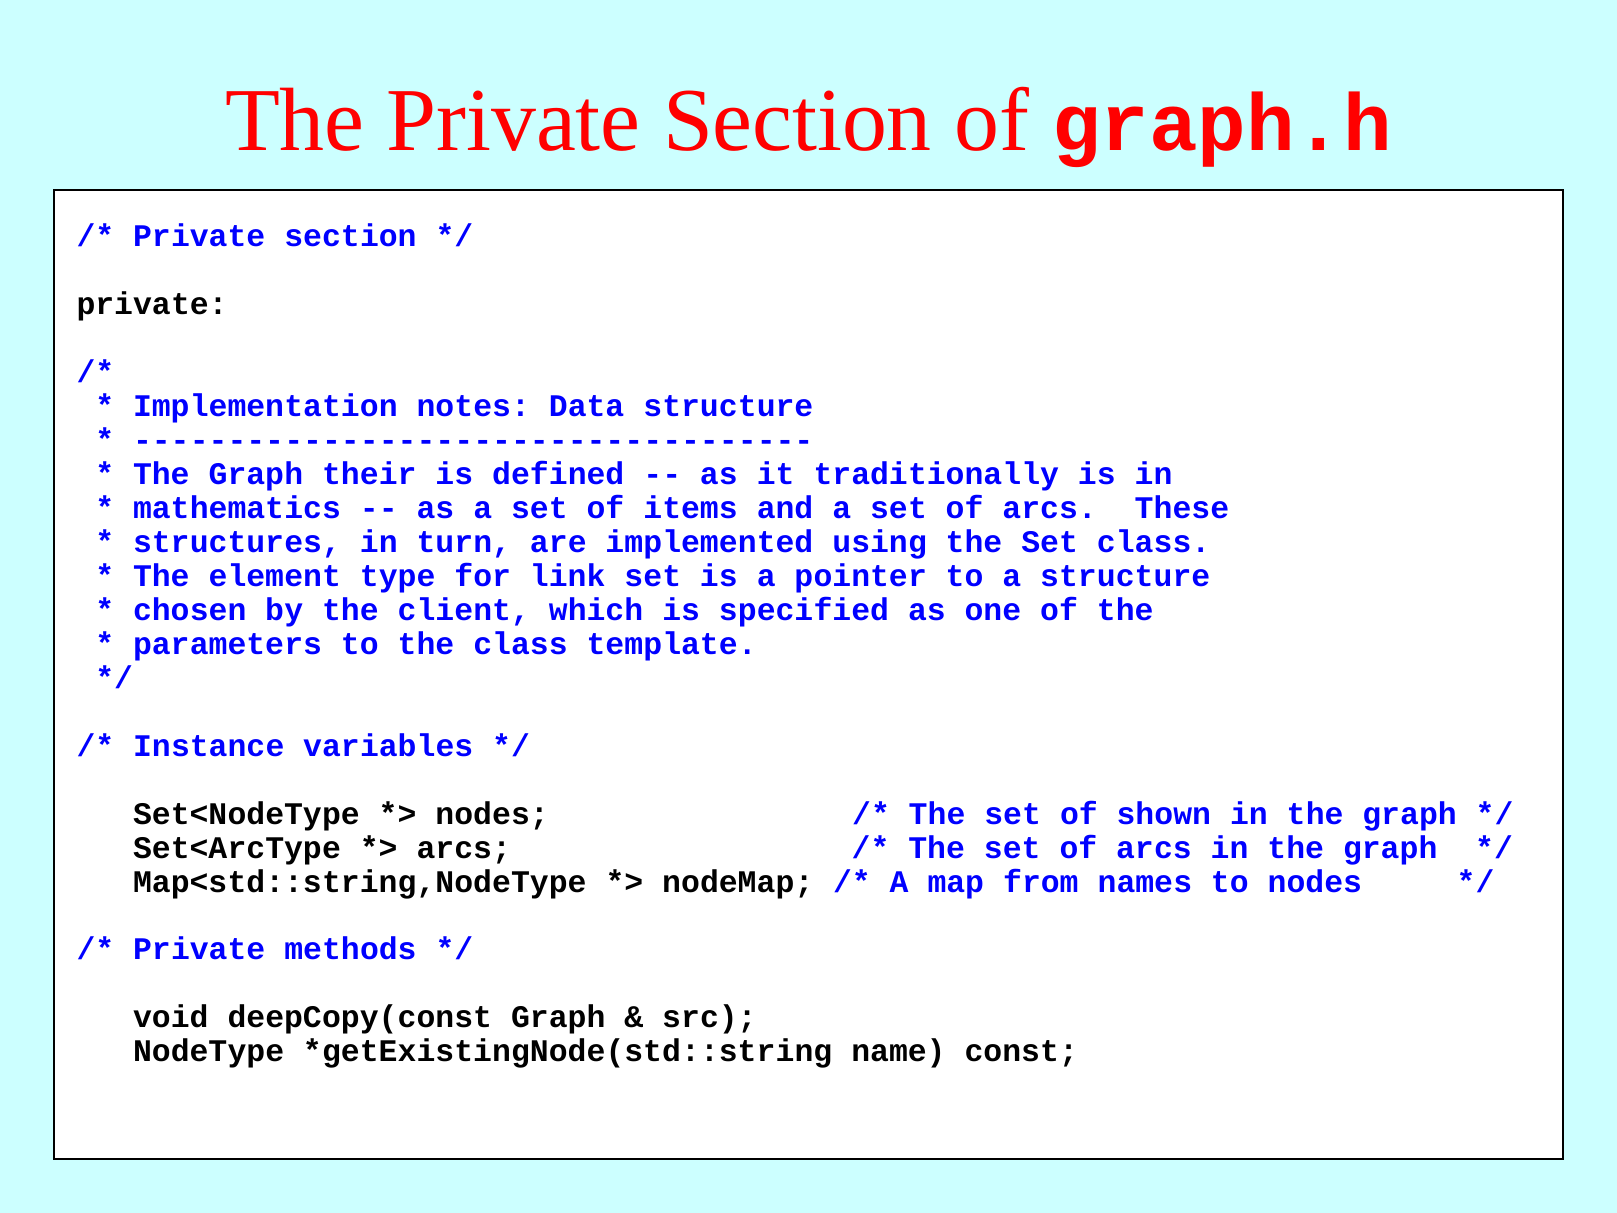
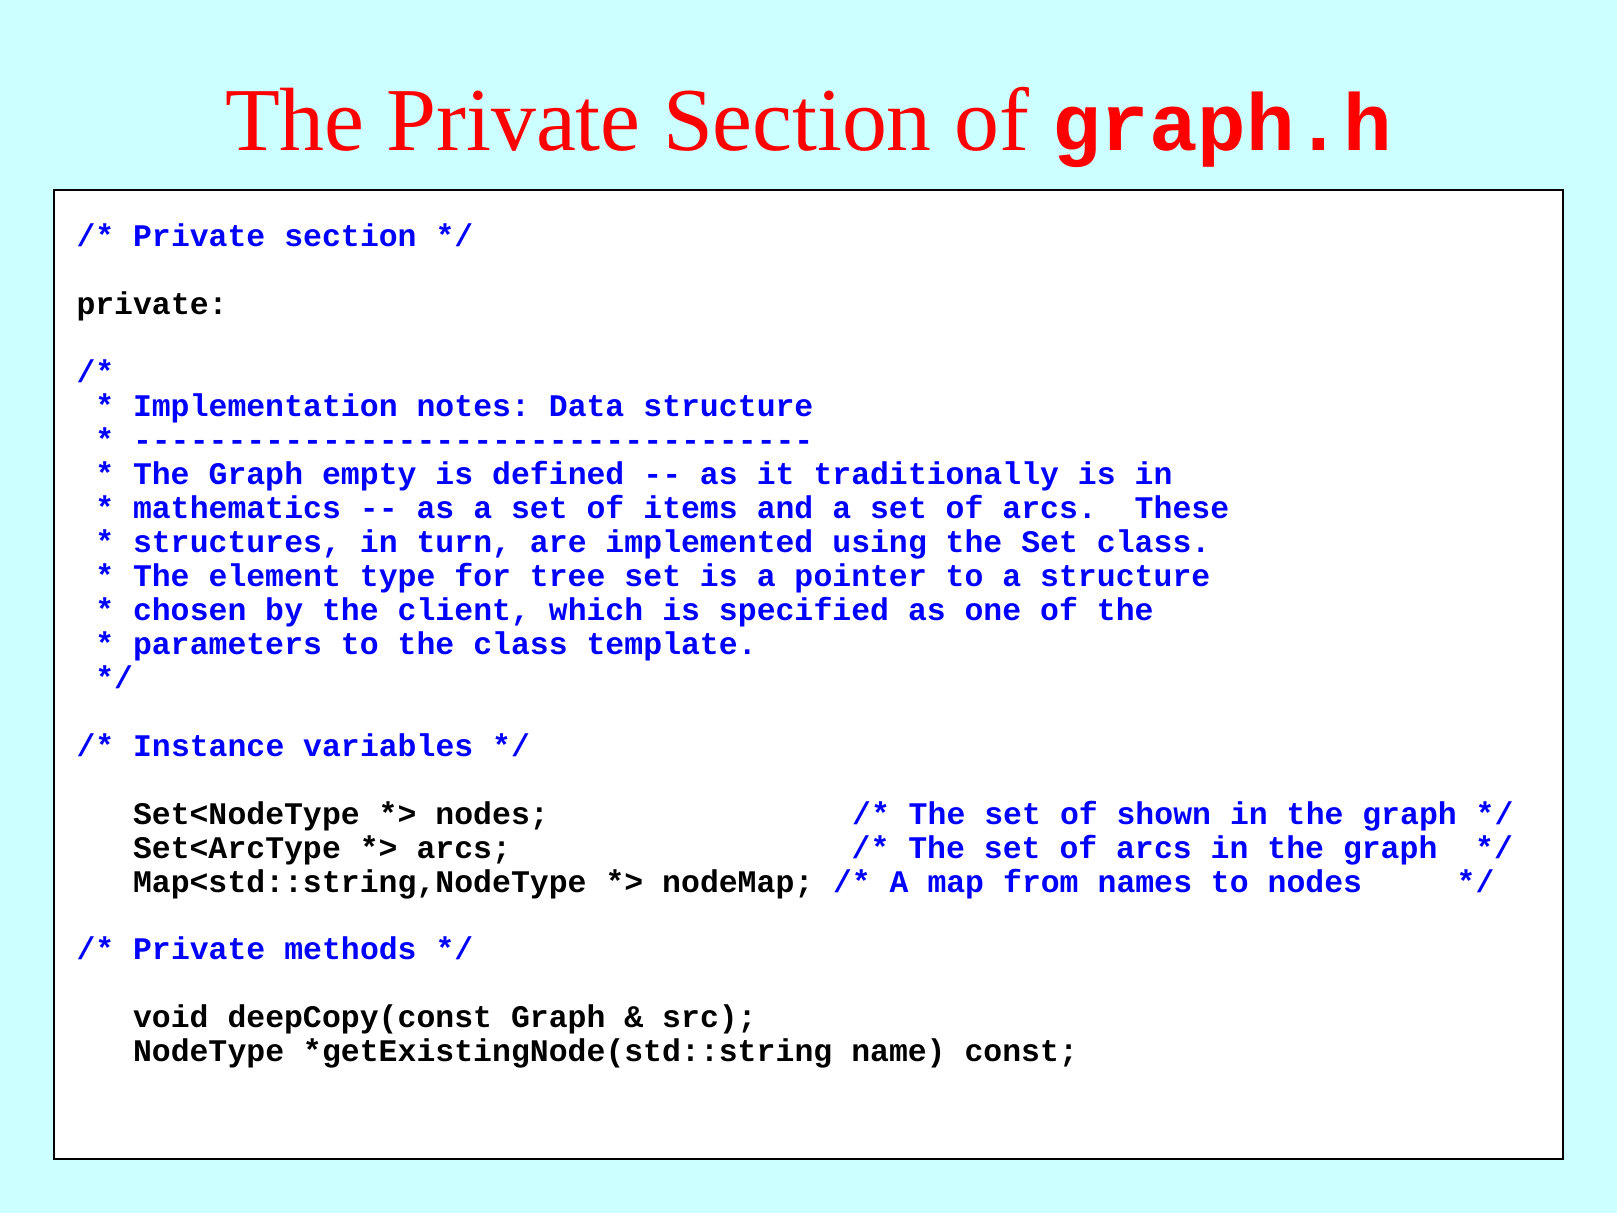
their: their -> empty
link: link -> tree
